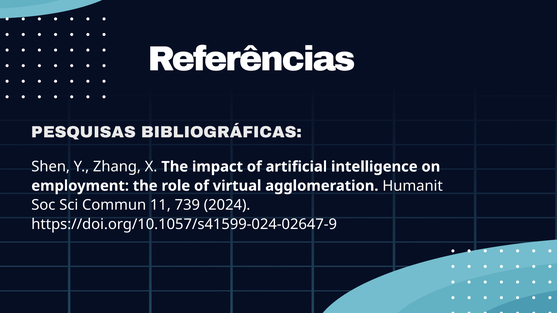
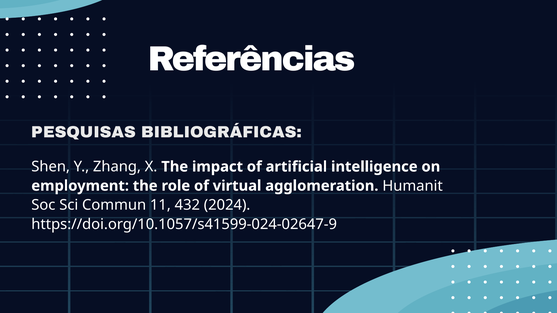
739: 739 -> 432
